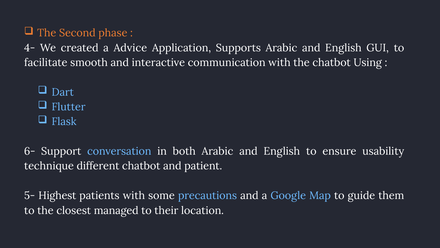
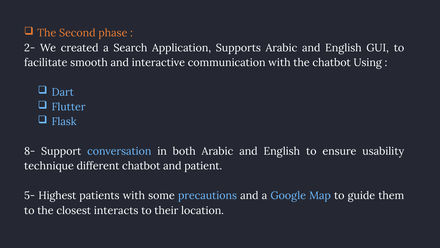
4-: 4- -> 2-
Advice: Advice -> Search
6-: 6- -> 8-
managed: managed -> interacts
